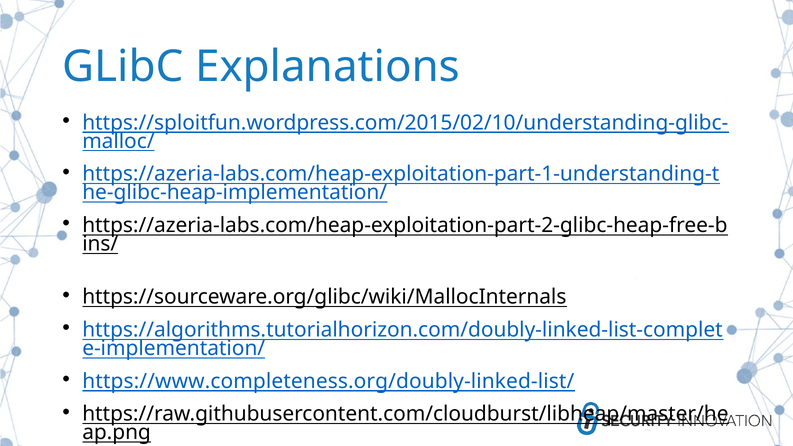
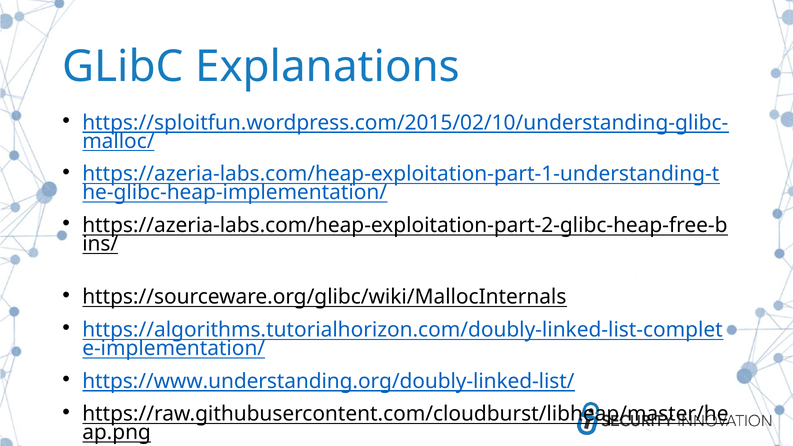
https://www.completeness.org/doubly-linked-list/: https://www.completeness.org/doubly-linked-list/ -> https://www.understanding.org/doubly-linked-list/
